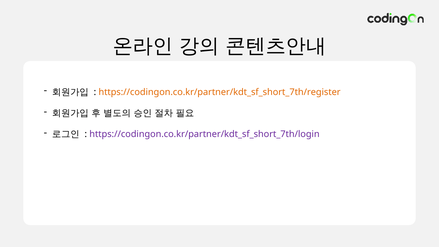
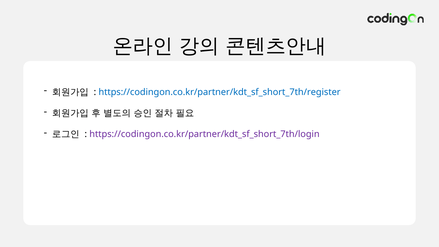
https://codingon.co.kr/partner/kdt_sf_short_7th/register colour: orange -> blue
